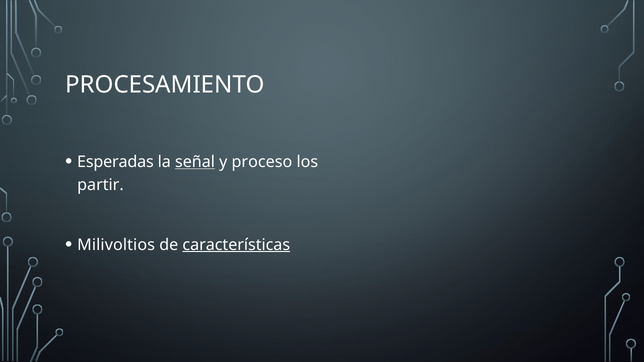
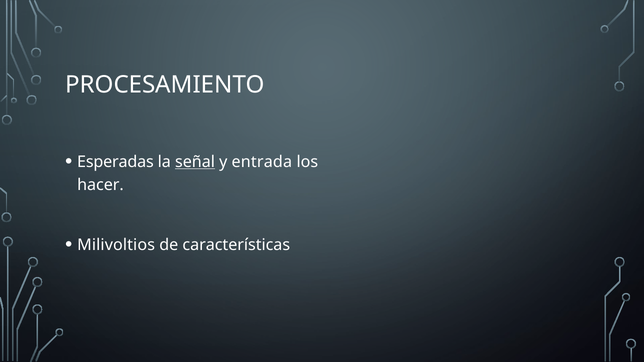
proceso: proceso -> entrada
partir: partir -> hacer
características underline: present -> none
